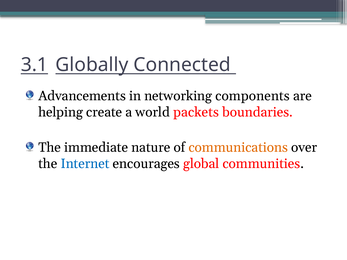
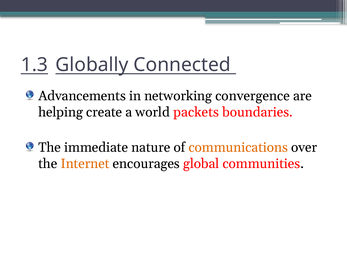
3.1: 3.1 -> 1.3
components: components -> convergence
Internet colour: blue -> orange
